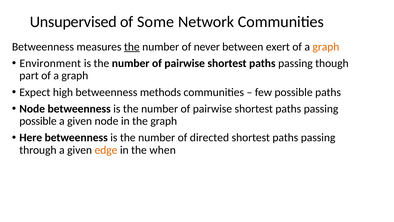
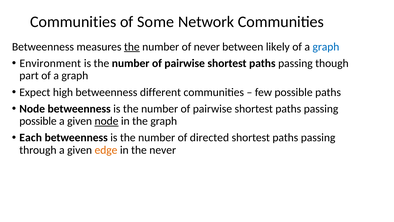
Unsupervised at (73, 22): Unsupervised -> Communities
exert: exert -> likely
graph at (326, 47) colour: orange -> blue
methods: methods -> different
node at (107, 121) underline: none -> present
Here: Here -> Each
the when: when -> never
